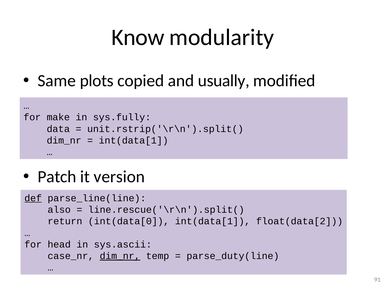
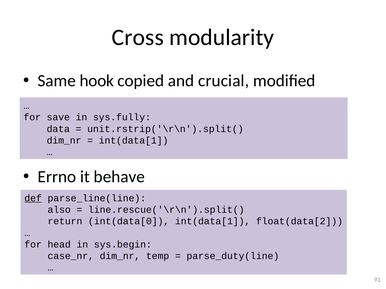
Know: Know -> Cross
plots: plots -> hook
usually: usually -> crucial
make: make -> save
Patch: Patch -> Errno
version: version -> behave
sys.ascii: sys.ascii -> sys.begin
dim_nr at (120, 256) underline: present -> none
